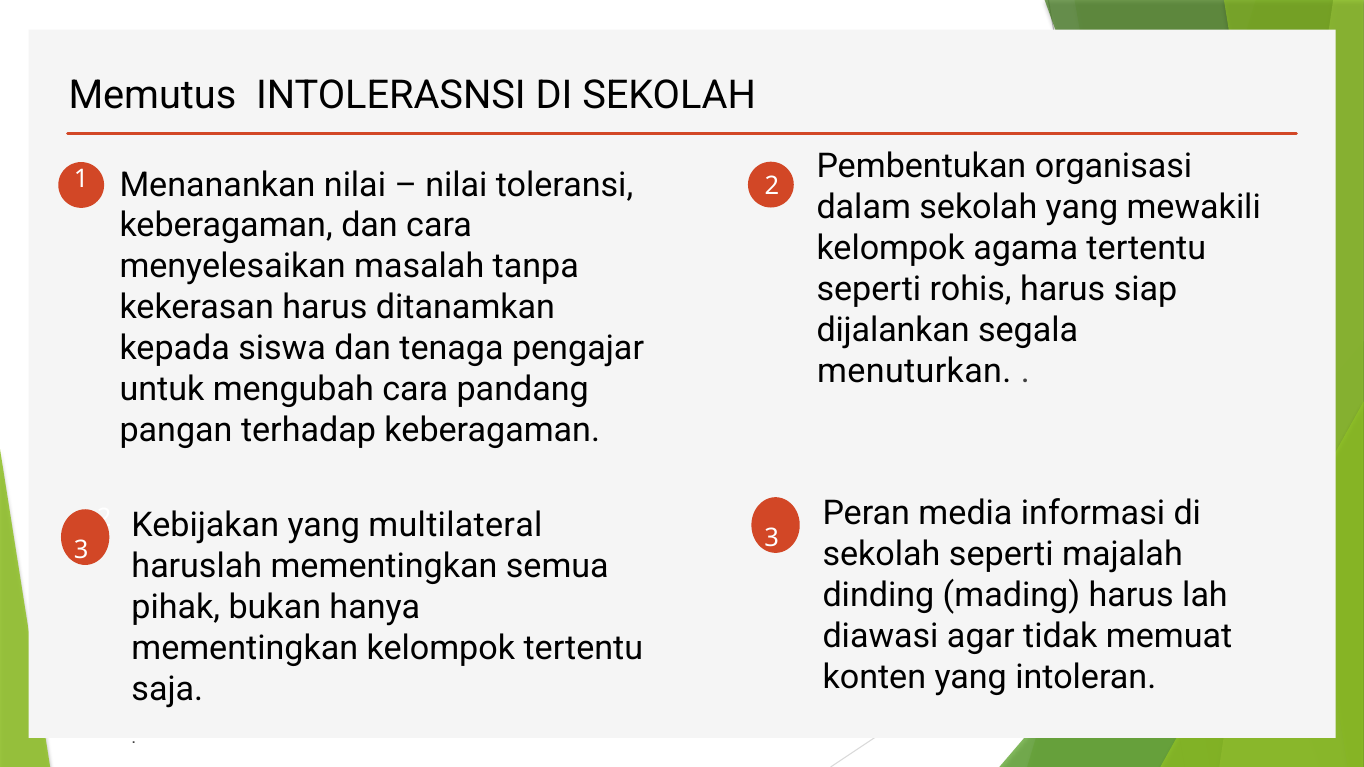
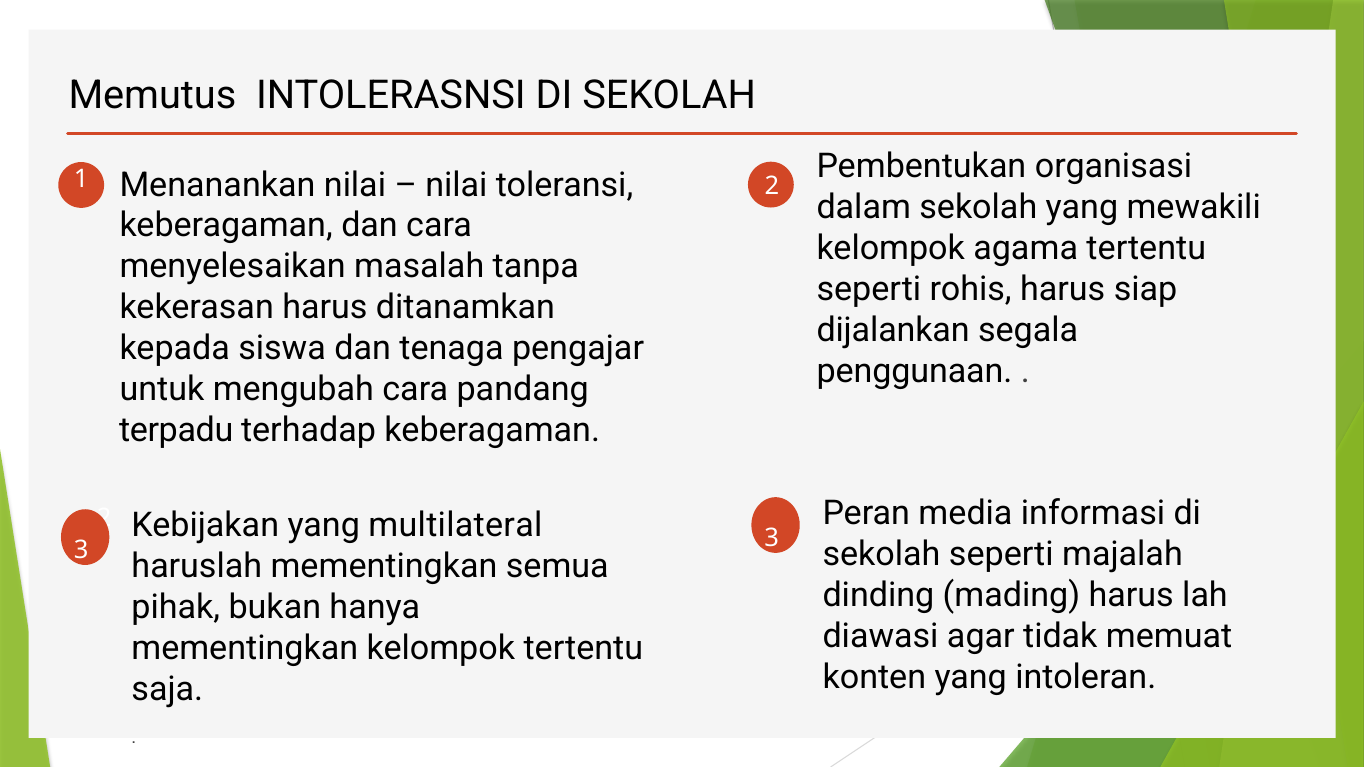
menuturkan: menuturkan -> penggunaan
pangan: pangan -> terpadu
